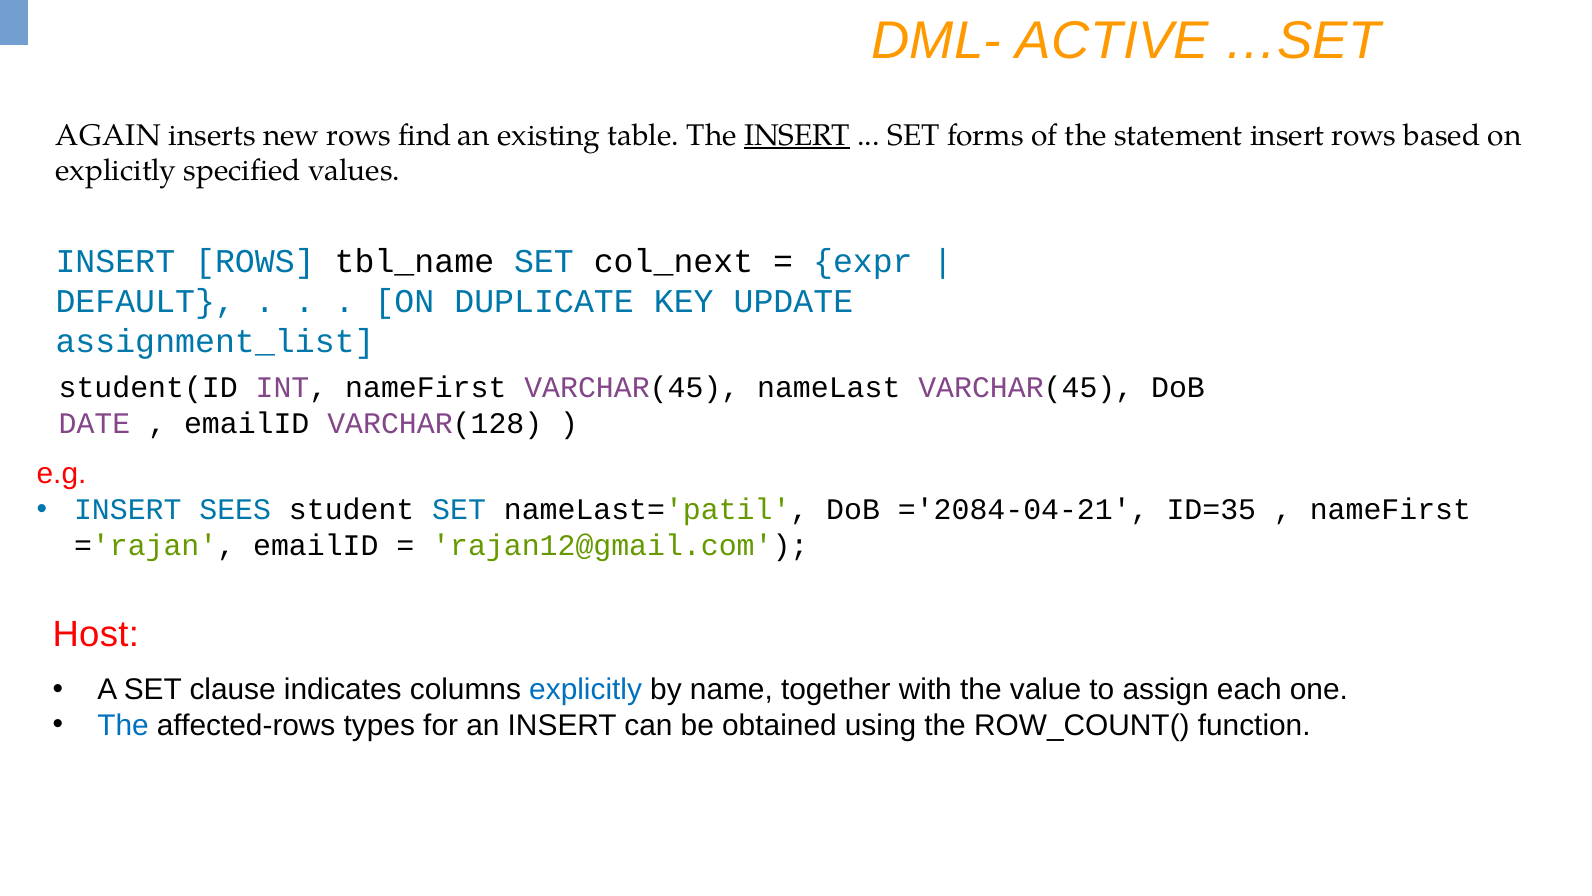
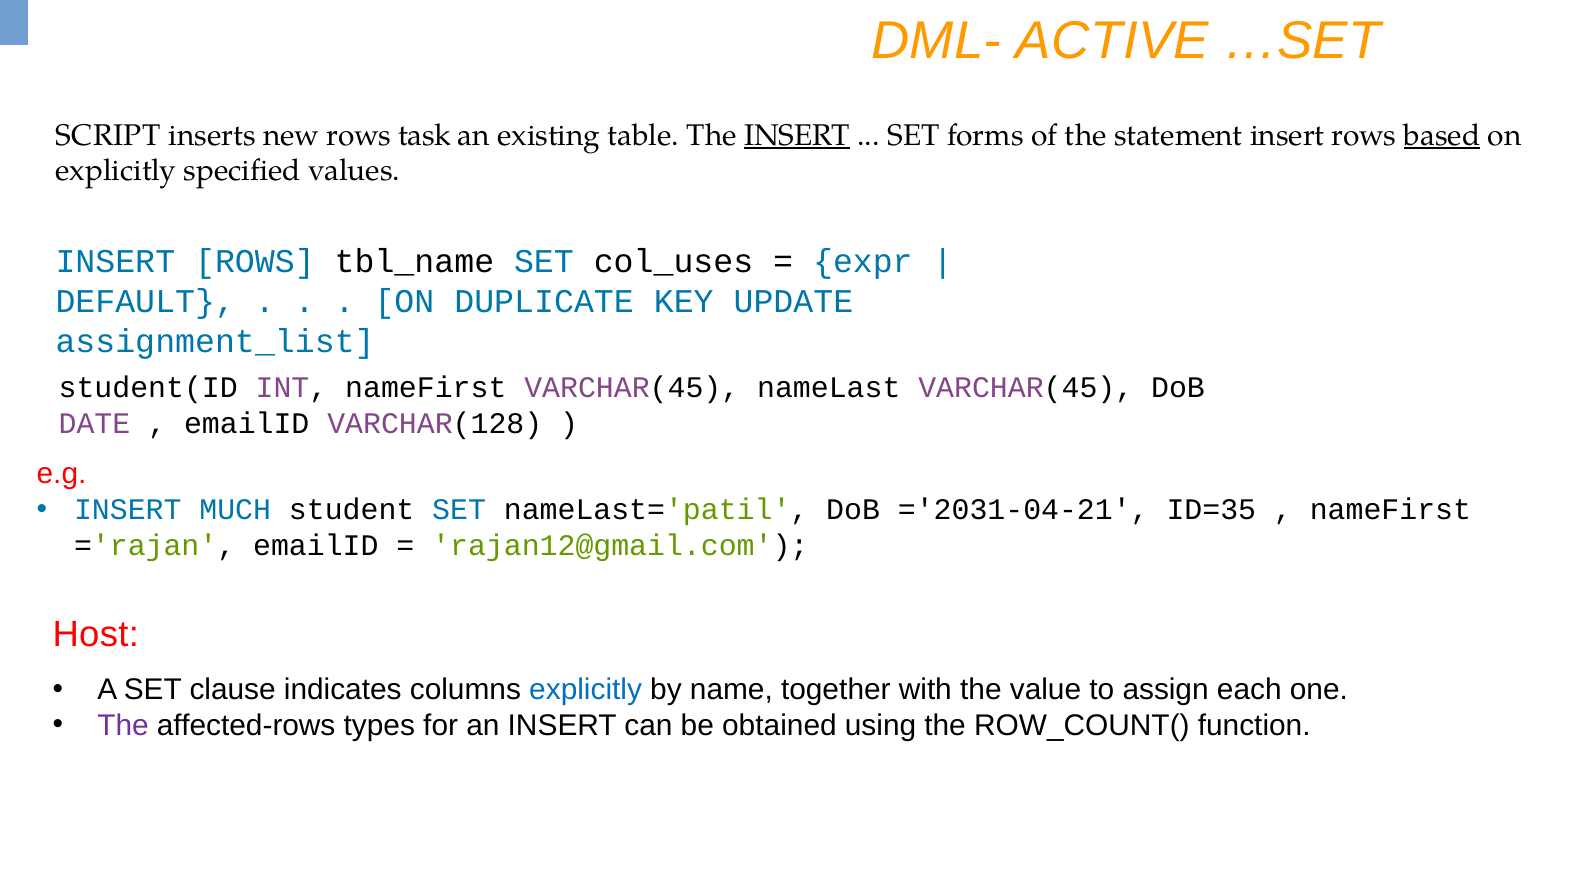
AGAIN: AGAIN -> SCRIPT
find: find -> task
based underline: none -> present
col_next: col_next -> col_uses
SEES: SEES -> MUCH
='2084-04-21: ='2084-04-21 -> ='2031-04-21
The at (123, 725) colour: blue -> purple
